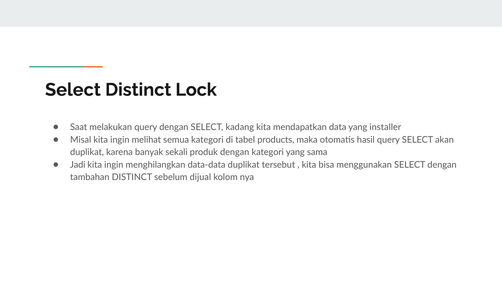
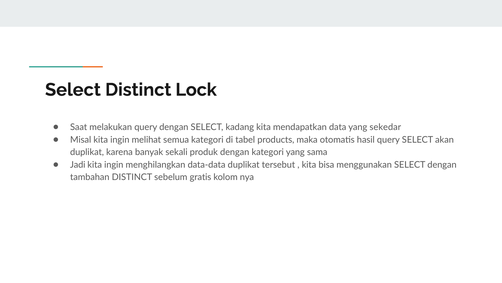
installer: installer -> sekedar
dijual: dijual -> gratis
